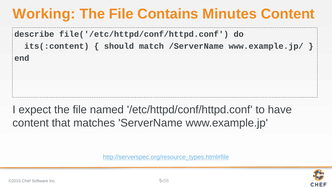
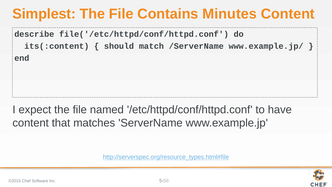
Working: Working -> Simplest
